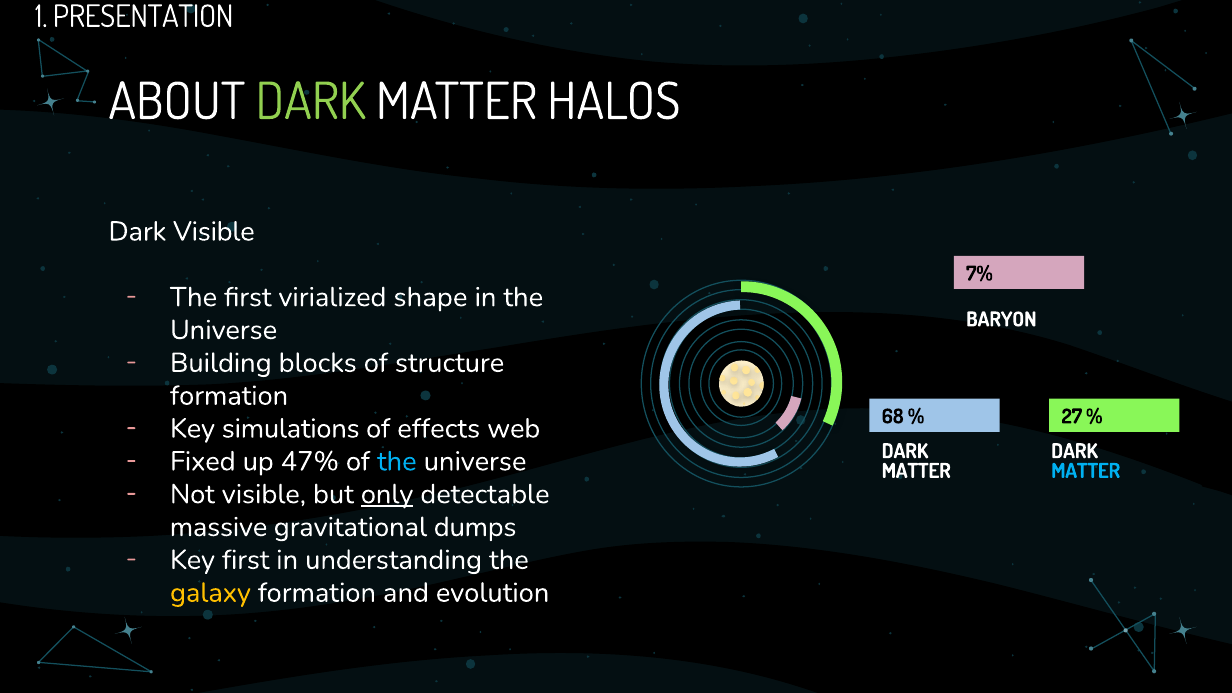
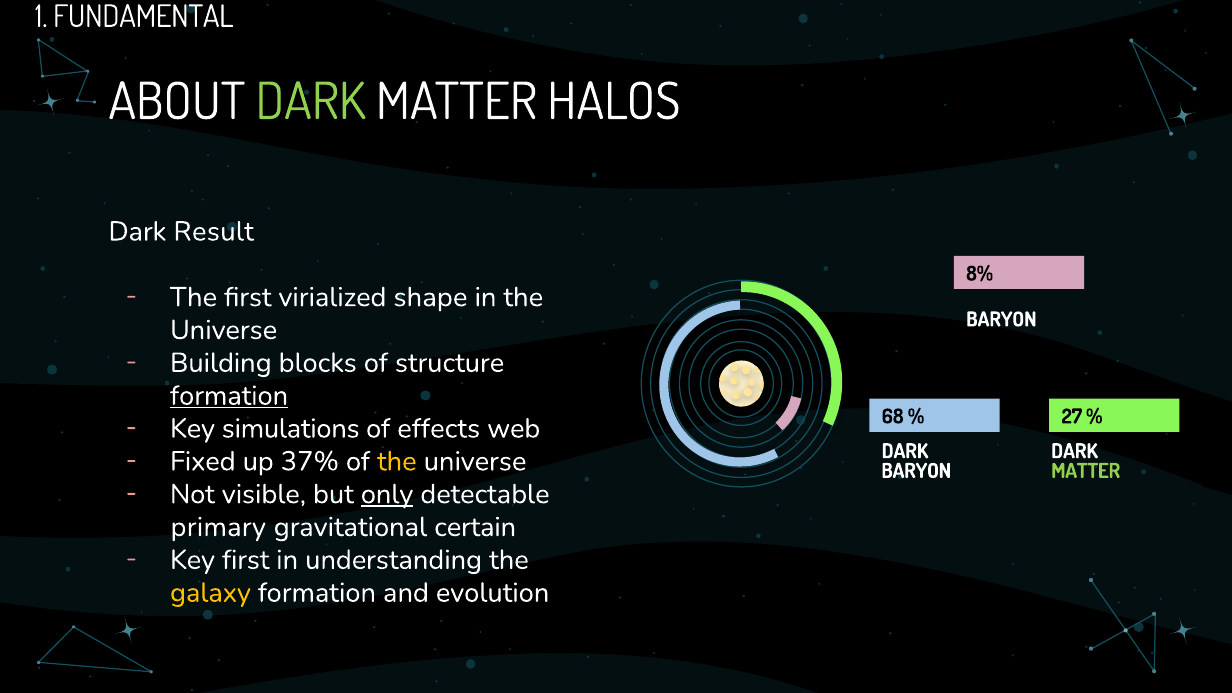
PRESENTATION: PRESENTATION -> FUNDAMENTAL
Dark Visible: Visible -> Result
7%: 7% -> 8%
formation at (229, 396) underline: none -> present
47%: 47% -> 37%
the at (397, 461) colour: light blue -> yellow
MATTER at (916, 471): MATTER -> BARYON
MATTER at (1086, 471) colour: light blue -> light green
massive: massive -> primary
dumps: dumps -> certain
